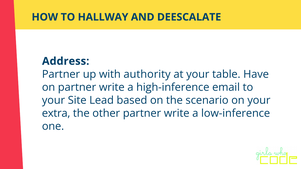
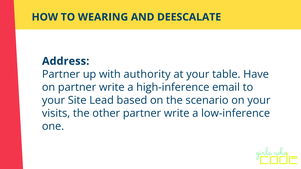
HALLWAY: HALLWAY -> WEARING
extra: extra -> visits
